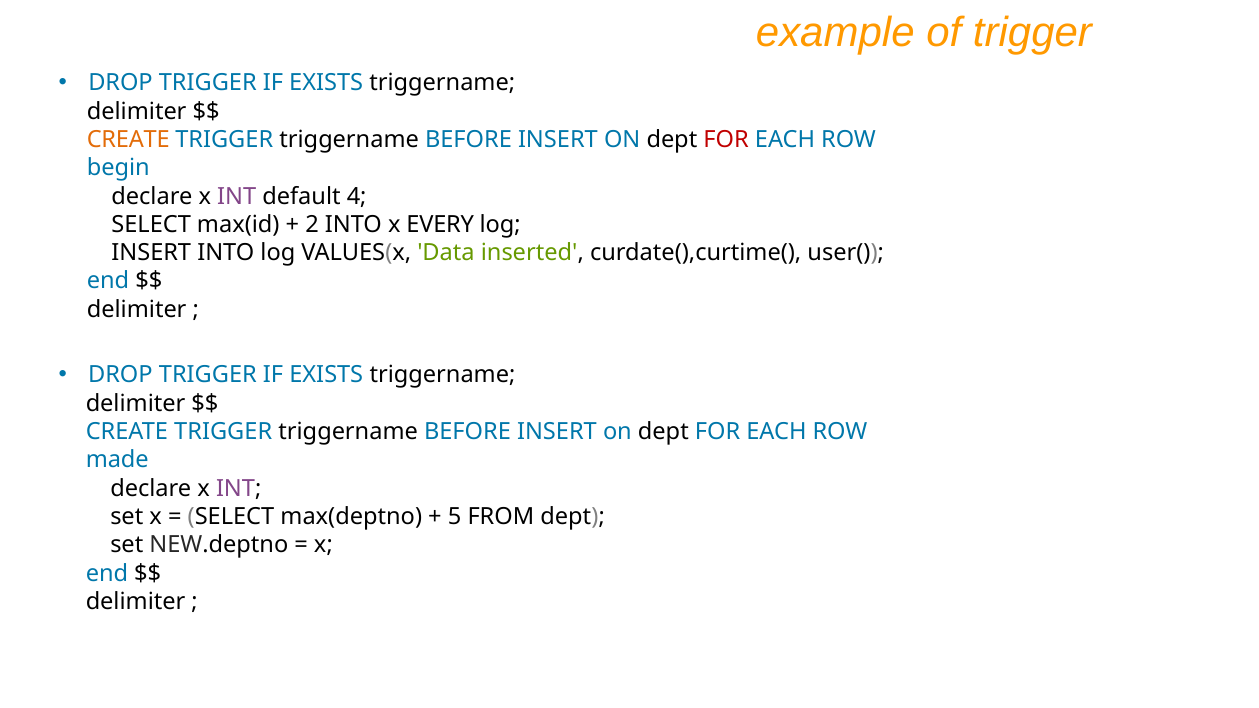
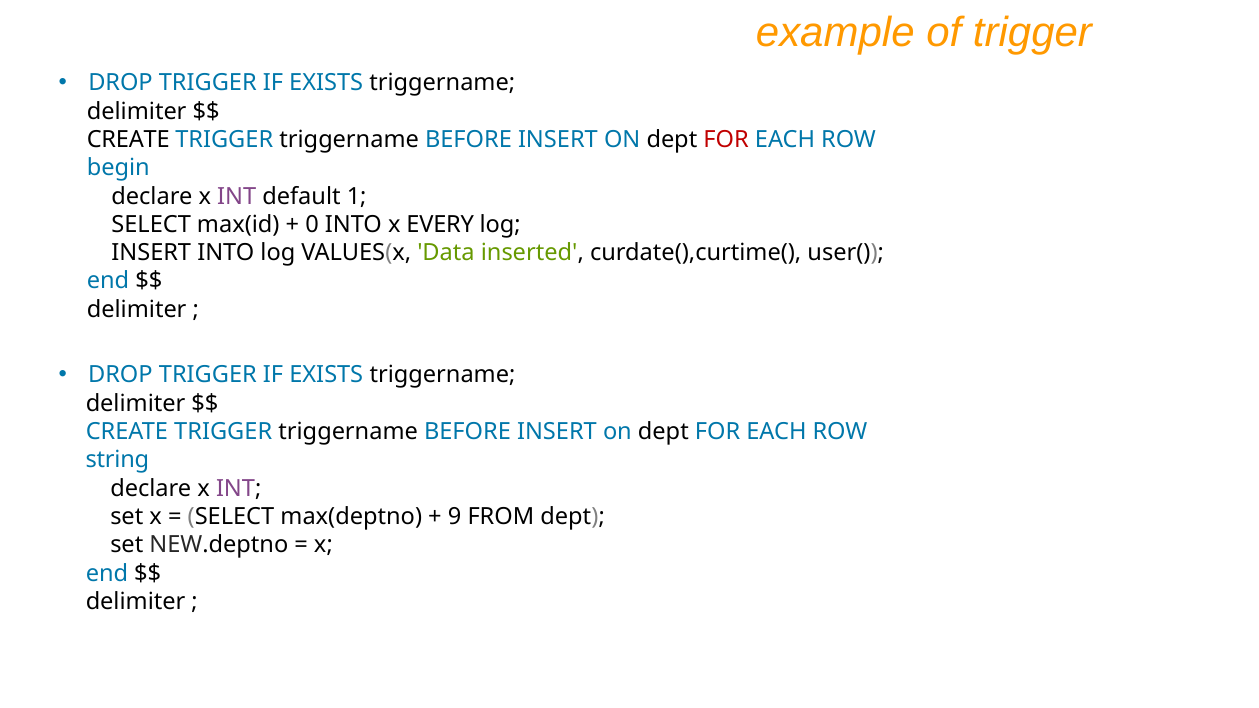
CREATE at (128, 140) colour: orange -> black
4: 4 -> 1
2: 2 -> 0
made: made -> string
5: 5 -> 9
